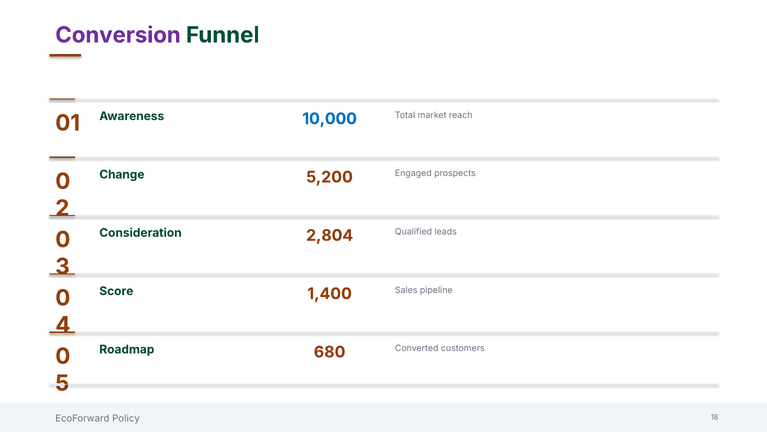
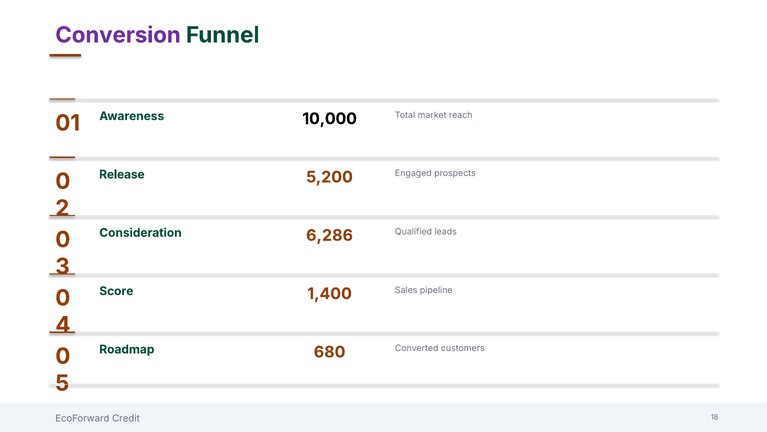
10,000 colour: blue -> black
Change: Change -> Release
2,804: 2,804 -> 6,286
Policy: Policy -> Credit
